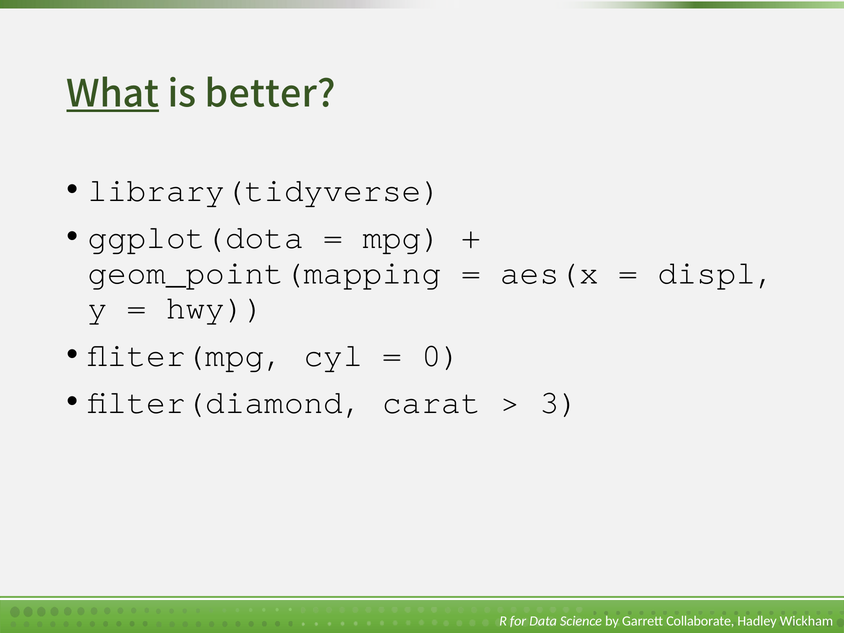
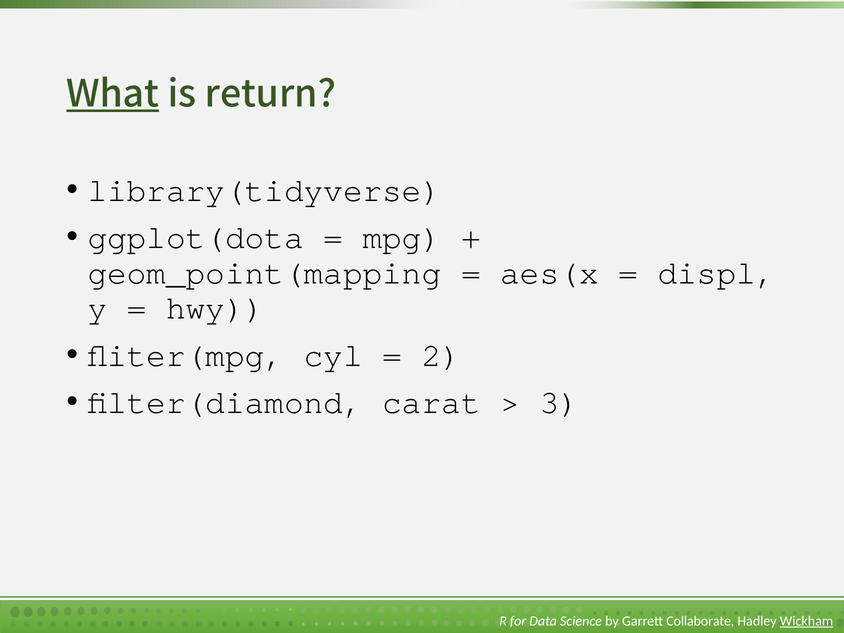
better: better -> return
0: 0 -> 2
Wickham underline: none -> present
